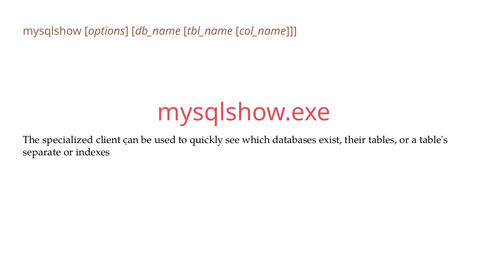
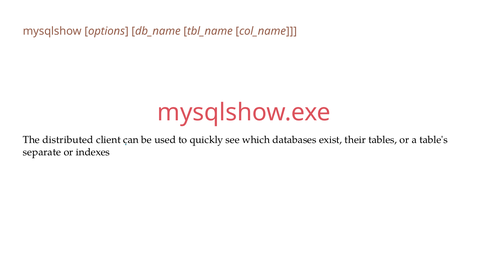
specialized: specialized -> distributed
